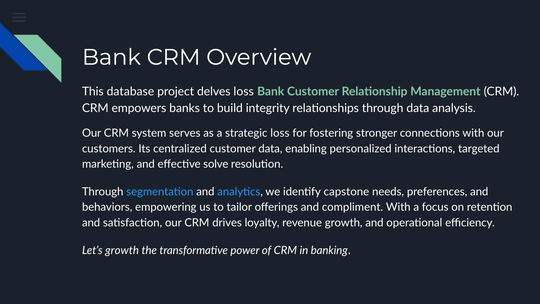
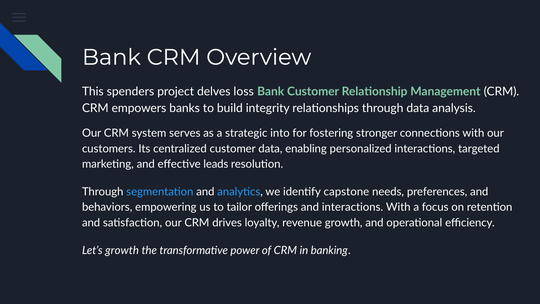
database: database -> spenders
strategic loss: loss -> into
solve: solve -> leads
and compliment: compliment -> interactions
